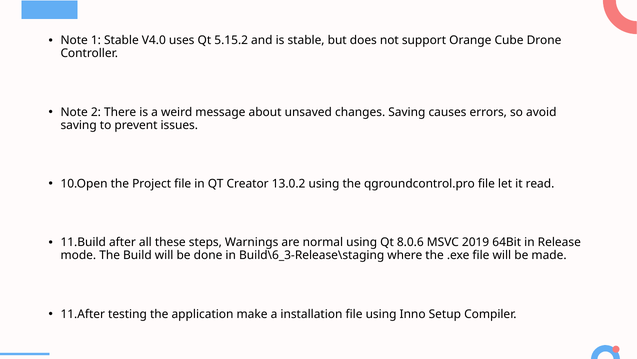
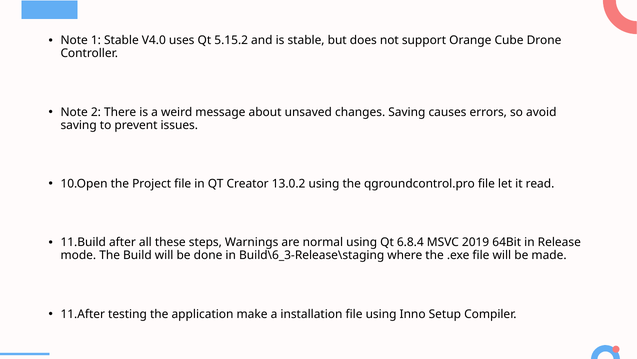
8.0.6: 8.0.6 -> 6.8.4
